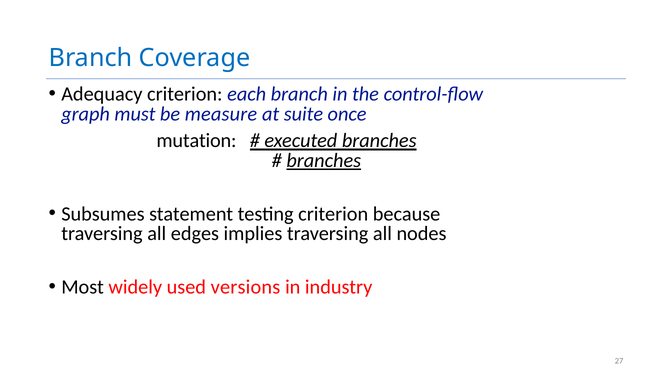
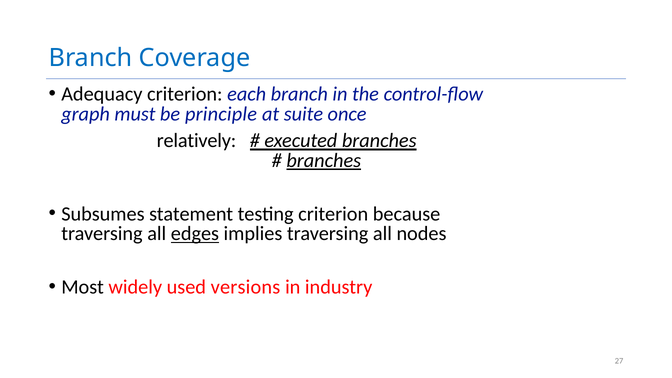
measure: measure -> principle
mutation: mutation -> relatively
edges underline: none -> present
